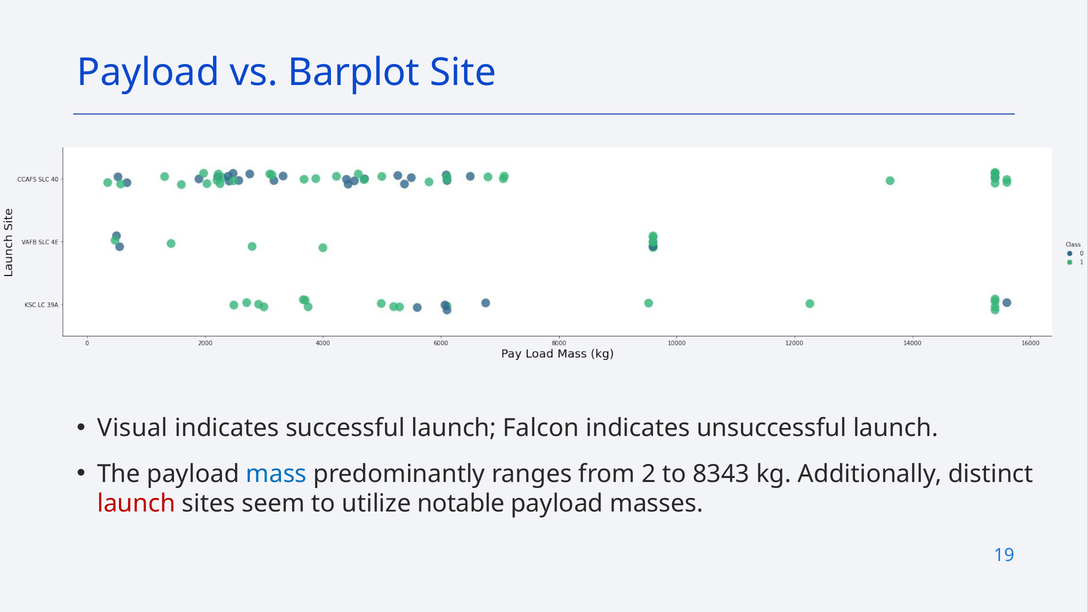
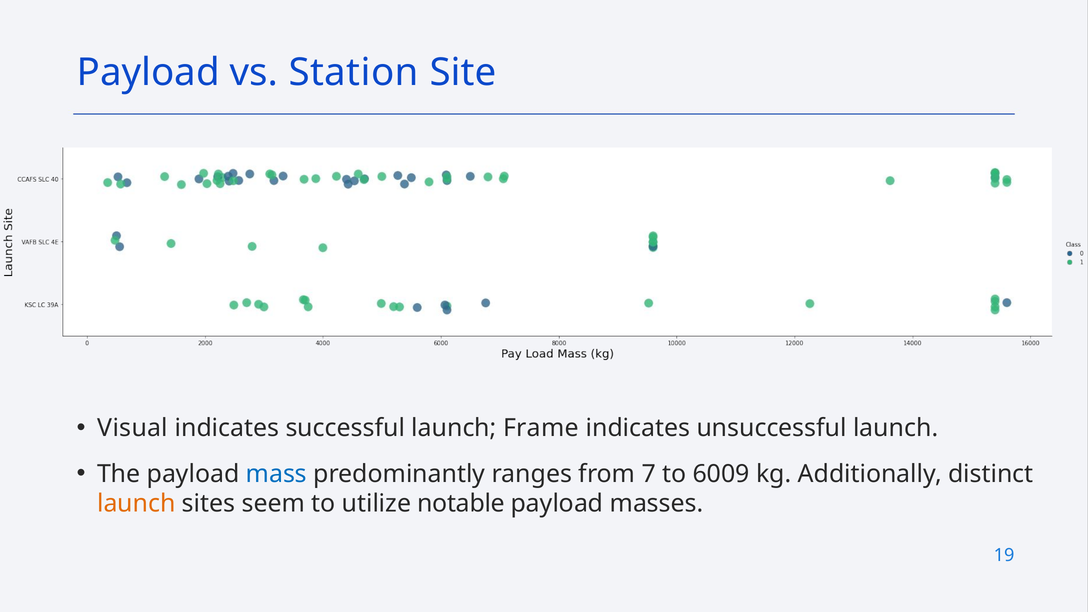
Barplot: Barplot -> Station
Falcon: Falcon -> Frame
2: 2 -> 7
8343: 8343 -> 6009
launch at (136, 504) colour: red -> orange
